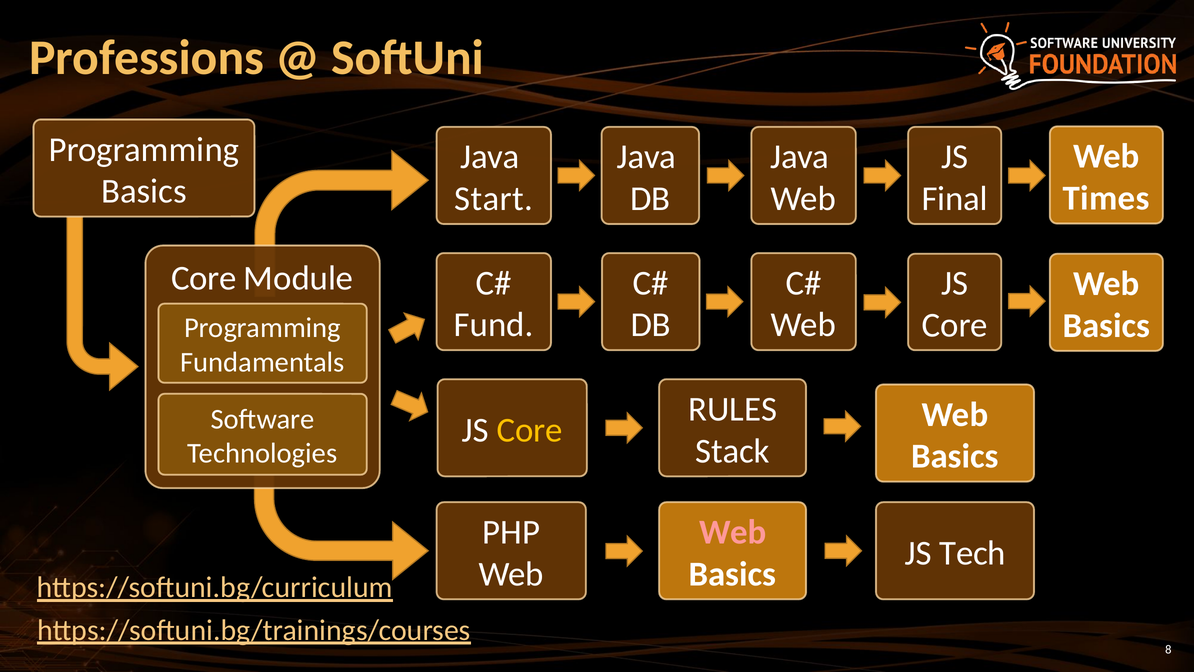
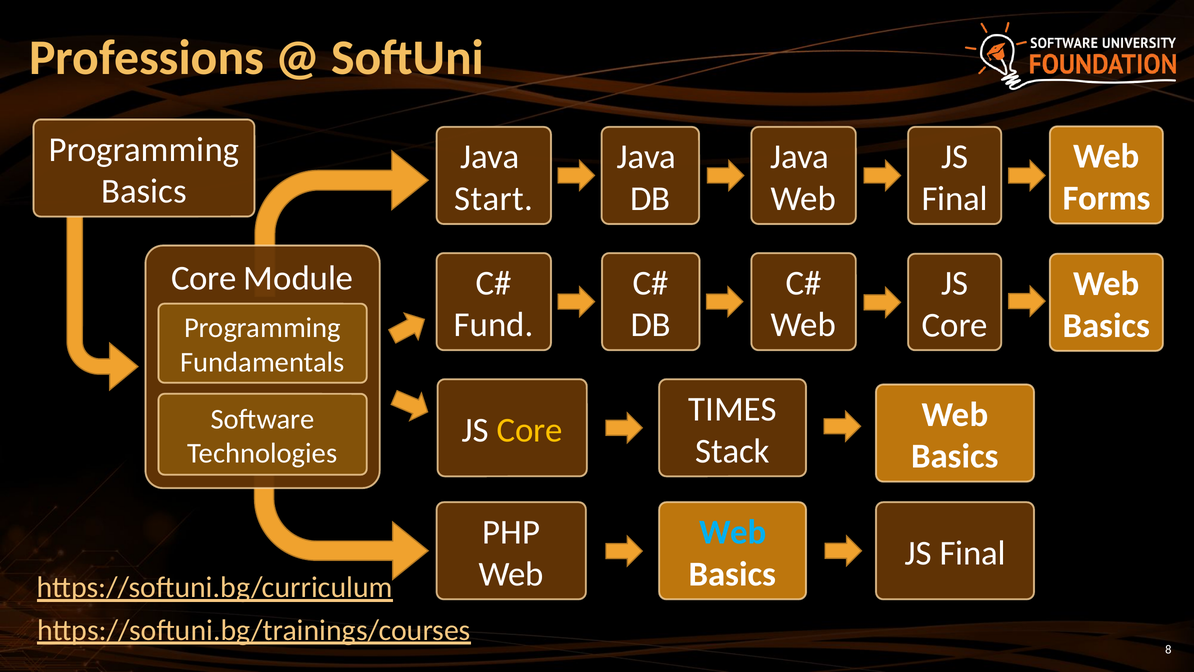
Times: Times -> Forms
RULES: RULES -> TIMES
Web at (733, 532) colour: pink -> light blue
Tech at (973, 553): Tech -> Final
